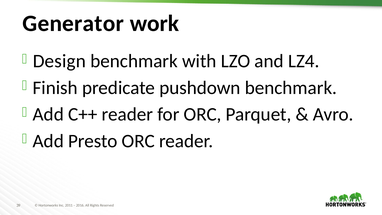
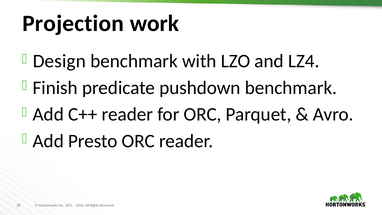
Generator: Generator -> Projection
